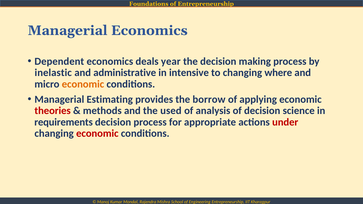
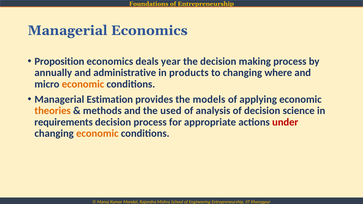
Dependent: Dependent -> Proposition
inelastic: inelastic -> annually
intensive: intensive -> products
Estimating: Estimating -> Estimation
borrow: borrow -> models
theories colour: red -> orange
economic at (97, 134) colour: red -> orange
